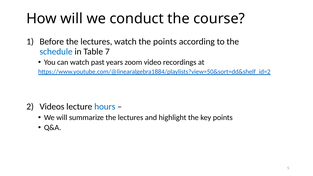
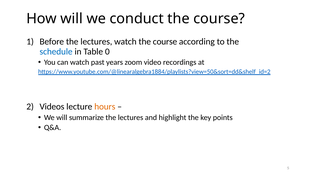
watch the points: points -> course
7: 7 -> 0
hours colour: blue -> orange
